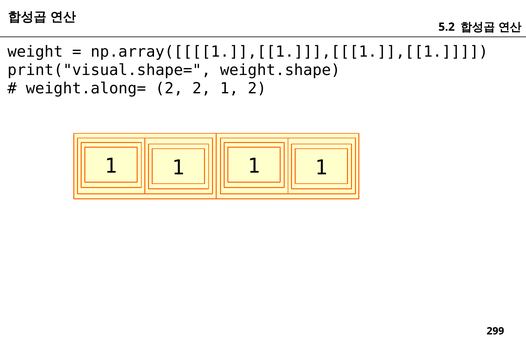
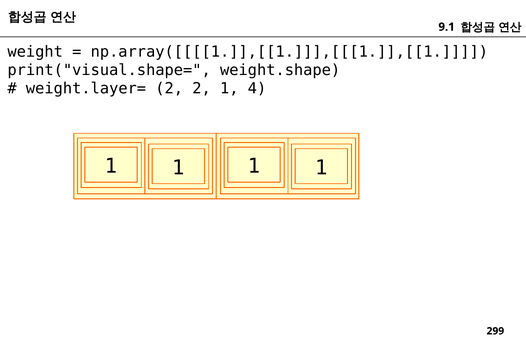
5.2: 5.2 -> 9.1
weight.along=: weight.along= -> weight.layer=
1 2: 2 -> 4
